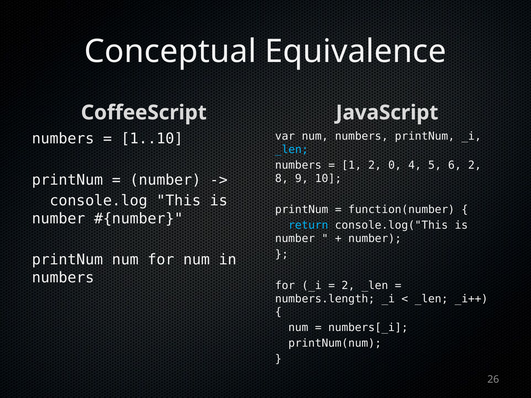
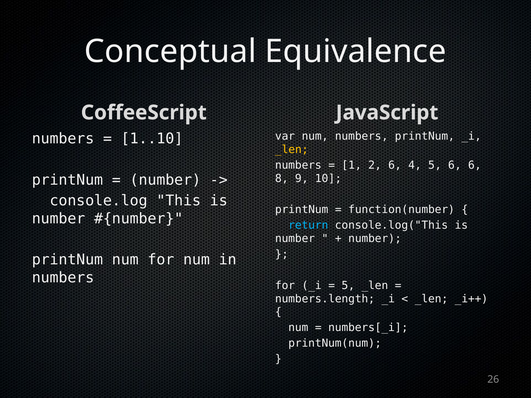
_len at (292, 150) colour: light blue -> yellow
2 0: 0 -> 6
6 2: 2 -> 6
2 at (348, 286): 2 -> 5
